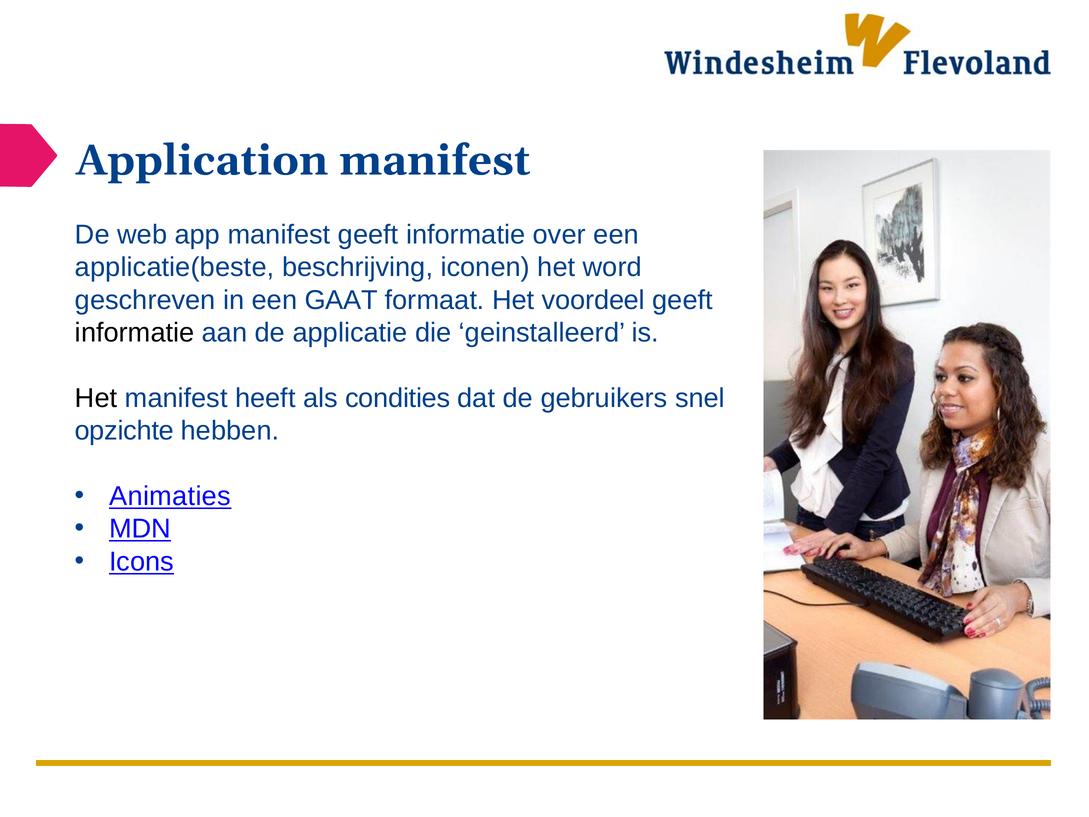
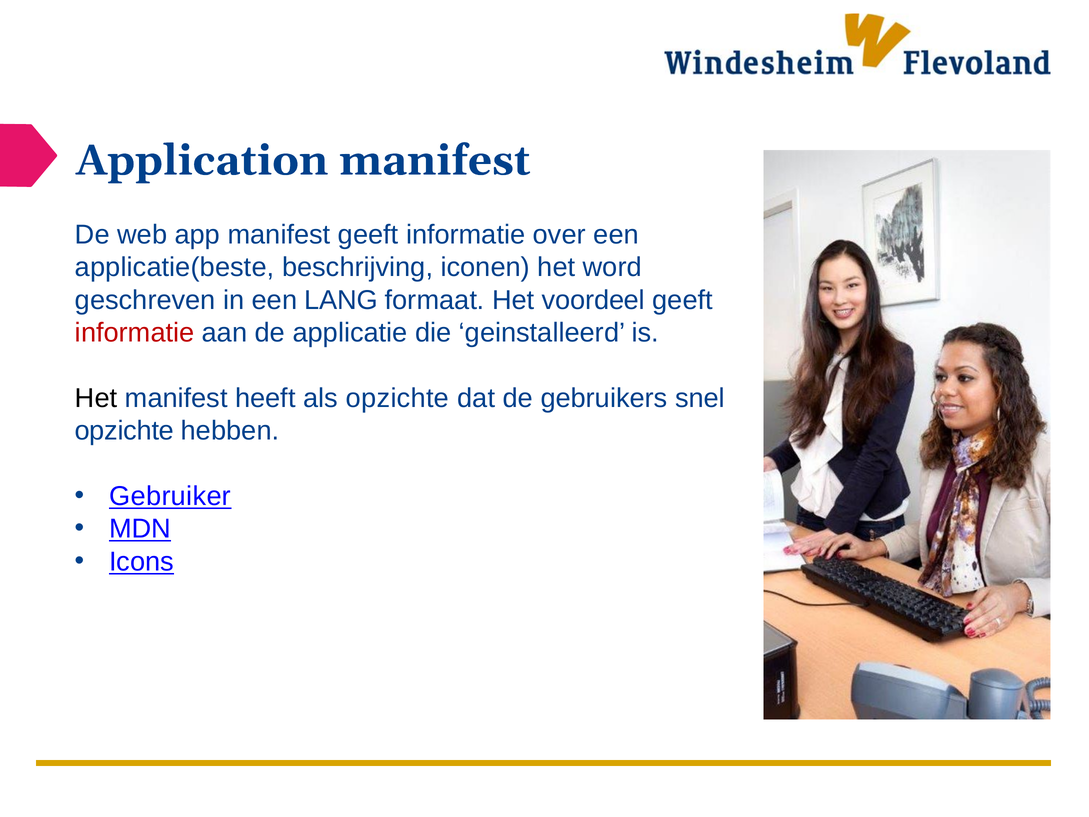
GAAT: GAAT -> LANG
informatie at (135, 333) colour: black -> red
als condities: condities -> opzichte
Animaties: Animaties -> Gebruiker
